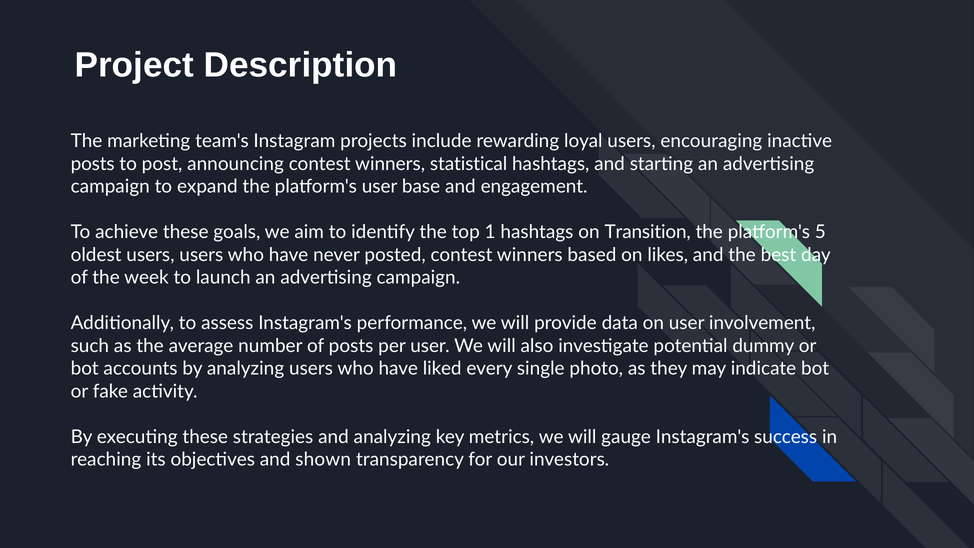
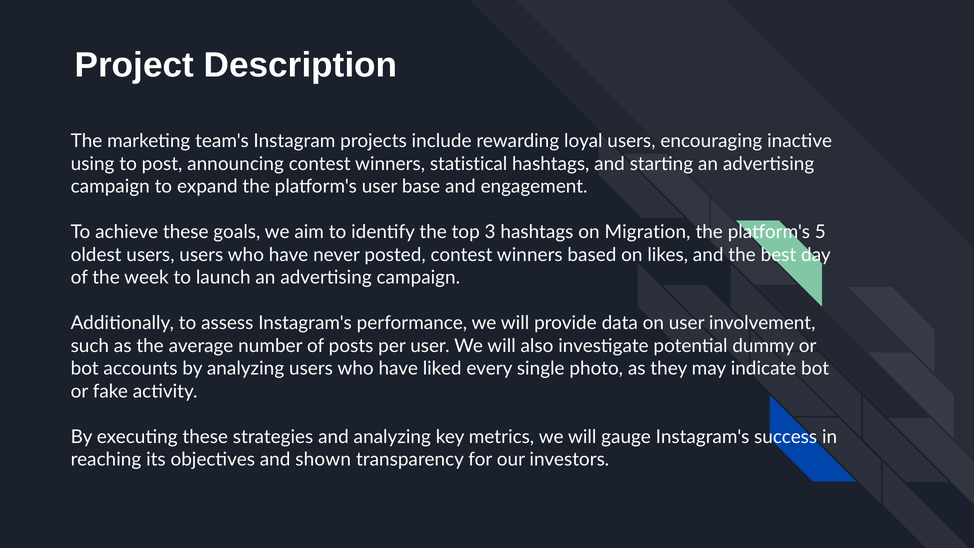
posts at (93, 164): posts -> using
1: 1 -> 3
Transition: Transition -> Migration
